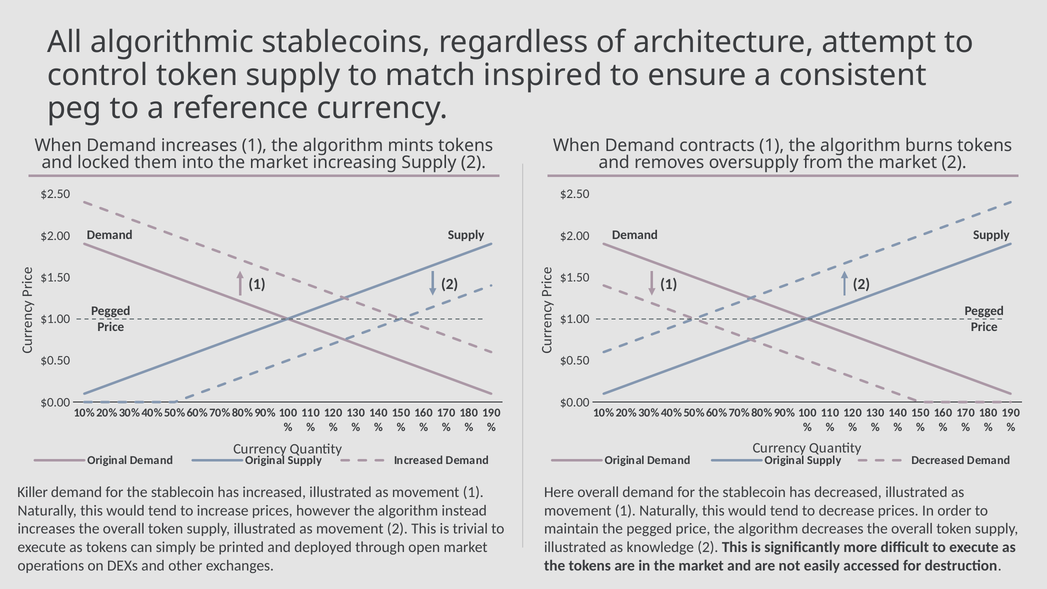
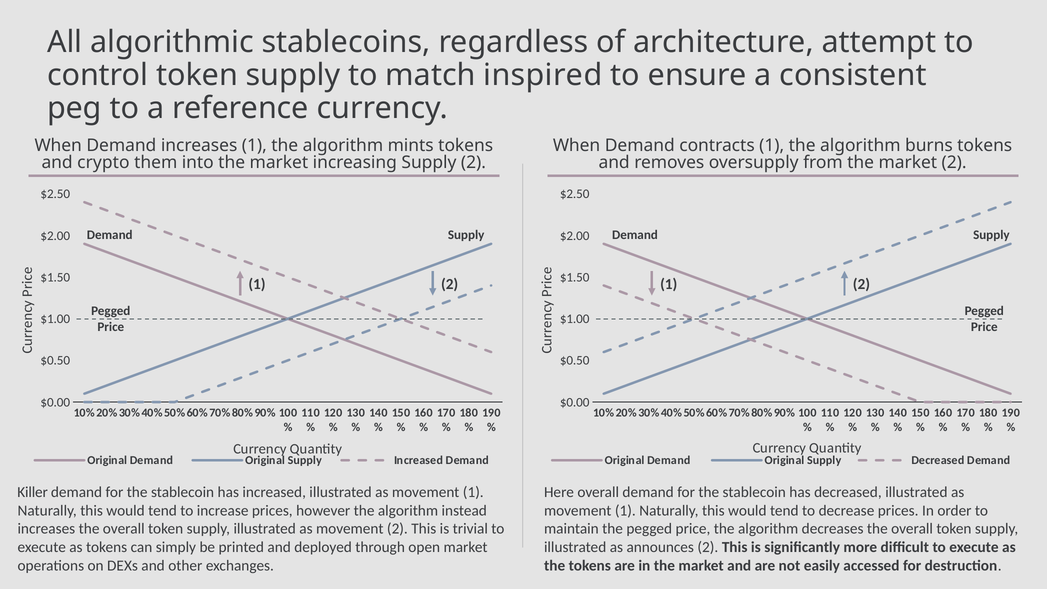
locked: locked -> crypto
knowledge: knowledge -> announces
